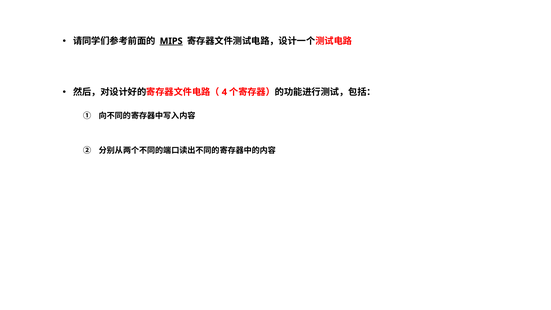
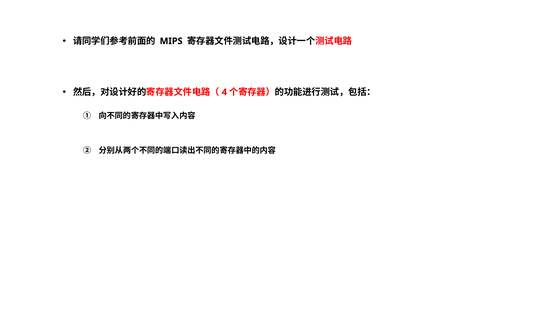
MIPS underline: present -> none
